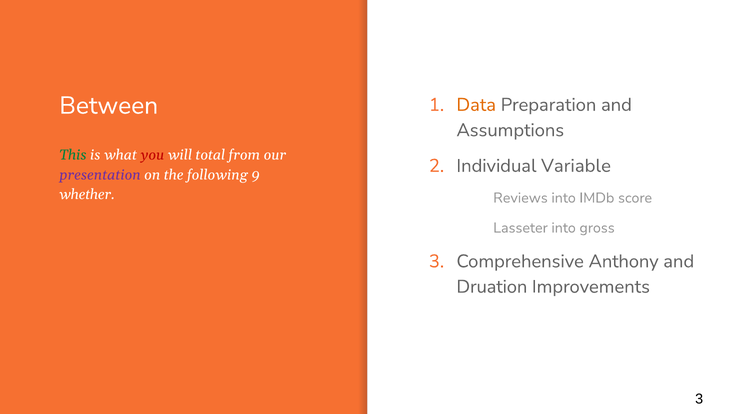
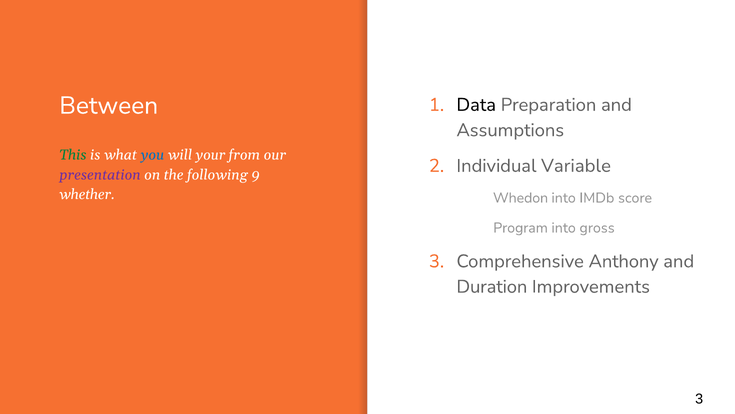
Data colour: orange -> black
you colour: red -> blue
total: total -> your
Reviews: Reviews -> Whedon
Lasseter: Lasseter -> Program
Druation: Druation -> Duration
